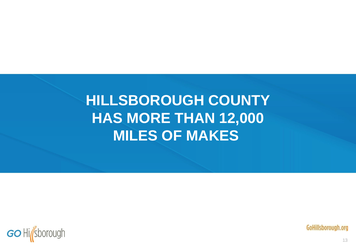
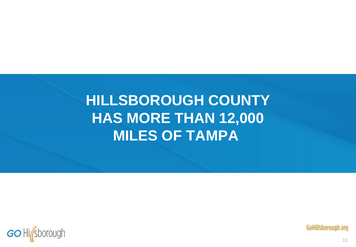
MAKES: MAKES -> TAMPA
